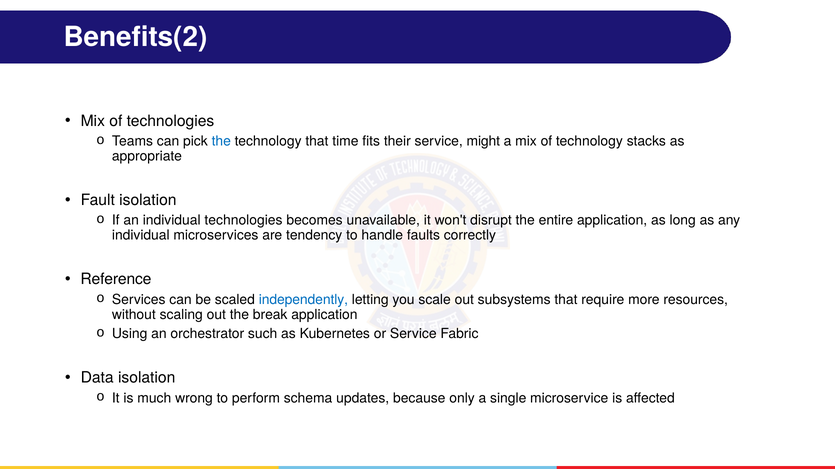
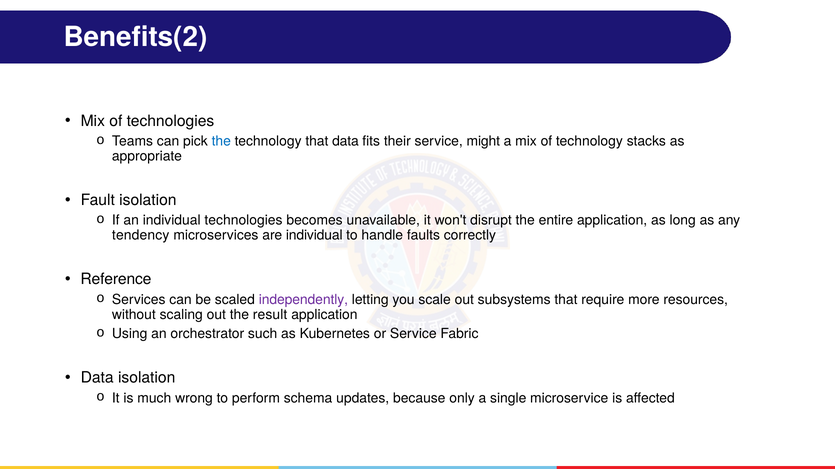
that time: time -> data
individual at (141, 236): individual -> tendency
are tendency: tendency -> individual
independently colour: blue -> purple
break: break -> result
